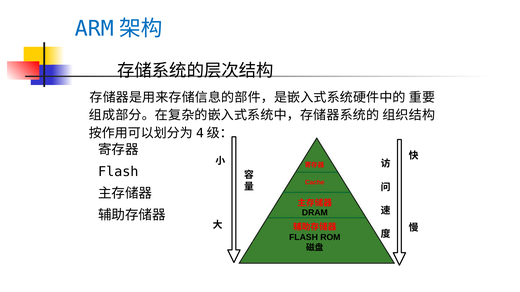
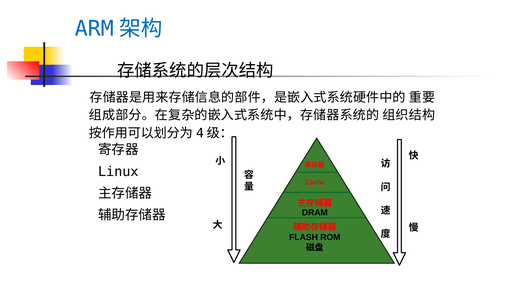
Flash at (118, 172): Flash -> Linux
